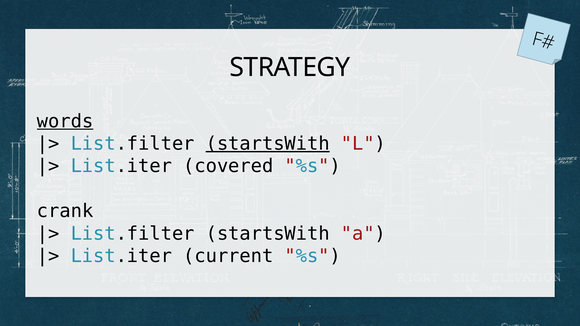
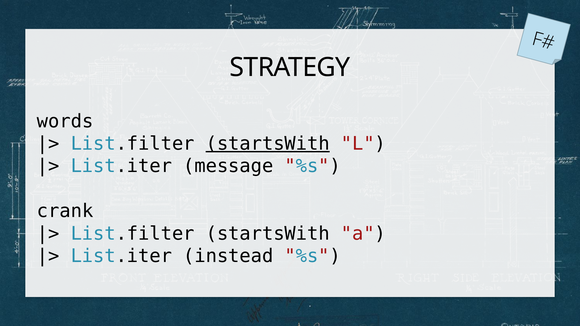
words underline: present -> none
covered: covered -> message
current: current -> instead
